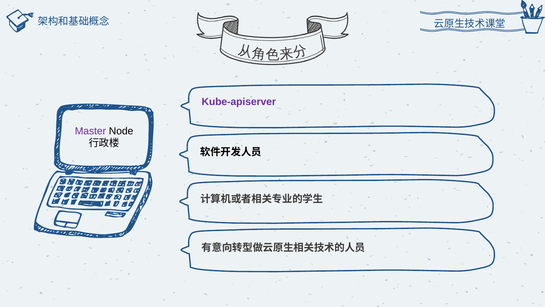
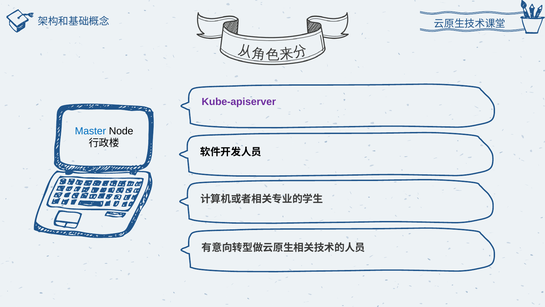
Master colour: purple -> blue
